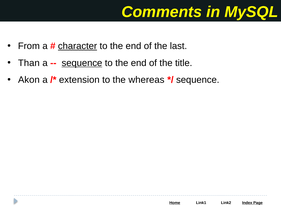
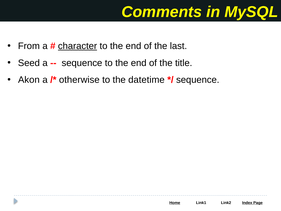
Than: Than -> Seed
sequence at (82, 63) underline: present -> none
extension: extension -> otherwise
whereas: whereas -> datetime
